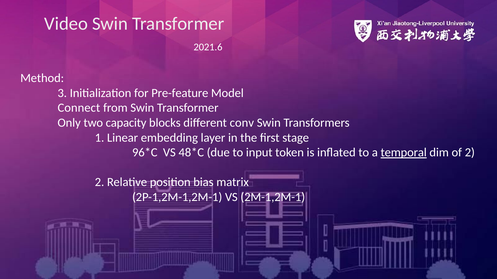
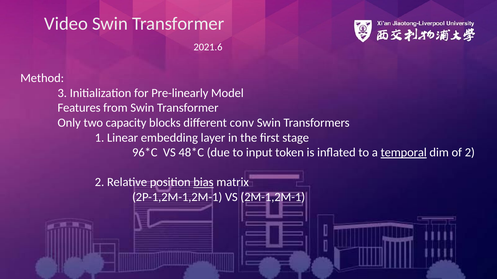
Pre-feature: Pre-feature -> Pre-linearly
Connect: Connect -> Features
bias underline: none -> present
